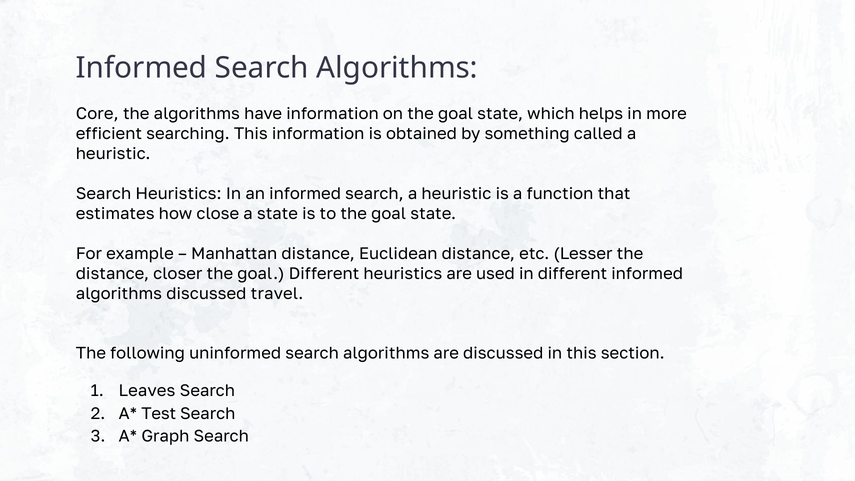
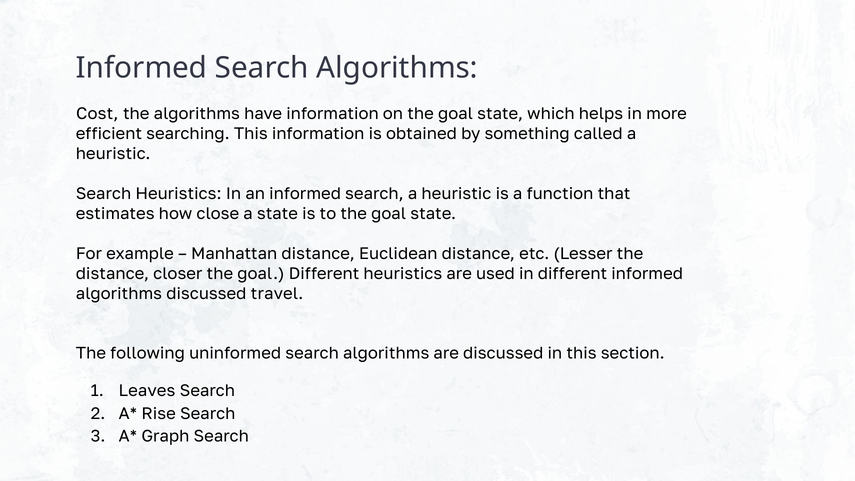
Core: Core -> Cost
Test: Test -> Rise
